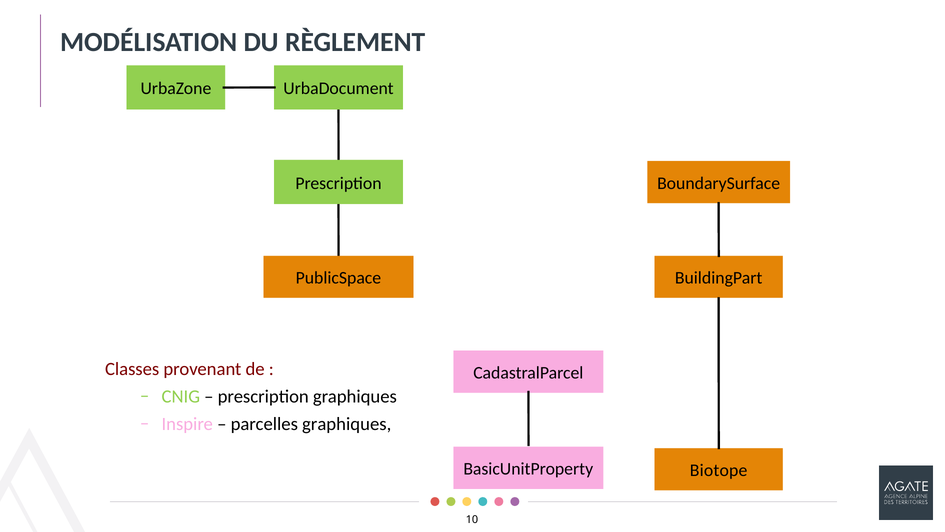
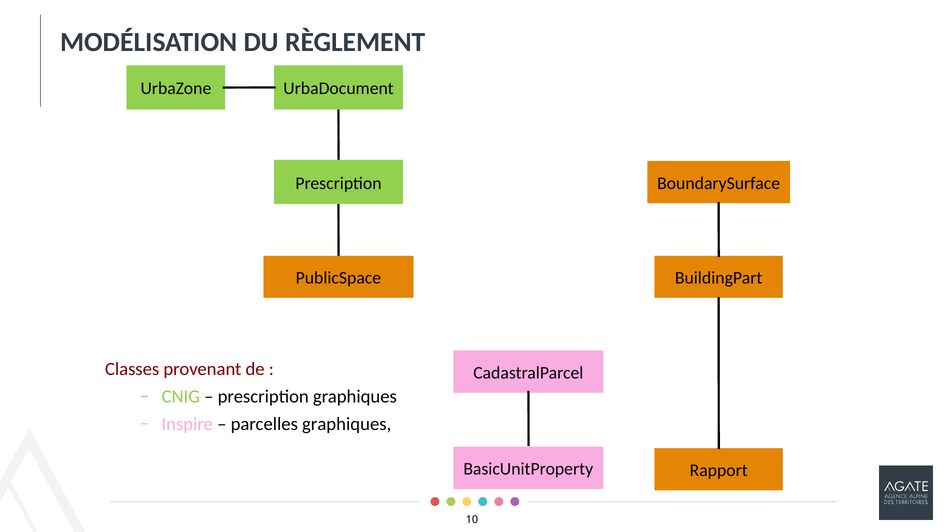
Biotope: Biotope -> Rapport
